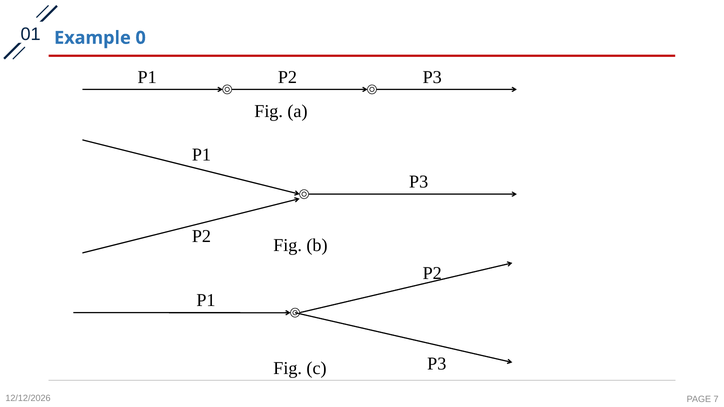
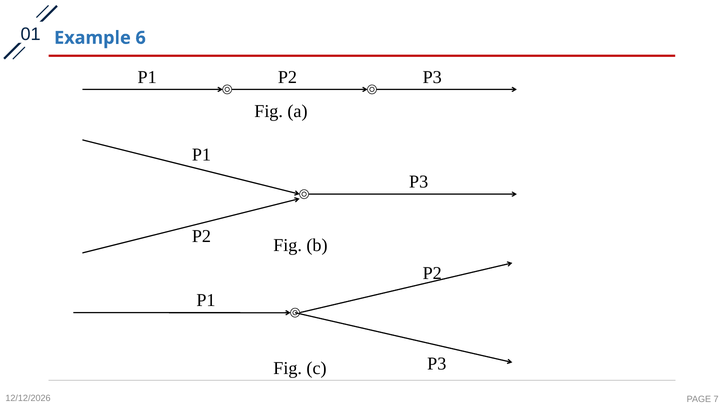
0: 0 -> 6
